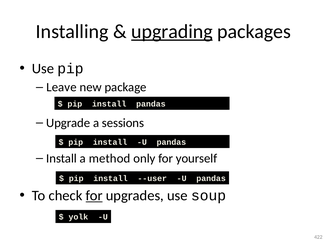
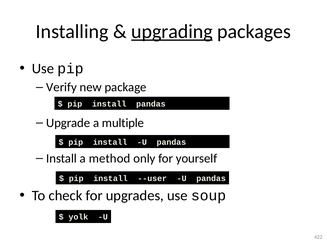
Leave: Leave -> Verify
sessions: sessions -> multiple
for at (94, 196) underline: present -> none
